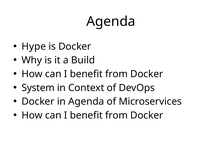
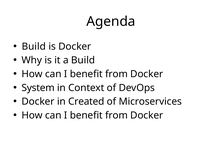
Hype at (34, 47): Hype -> Build
in Agenda: Agenda -> Created
